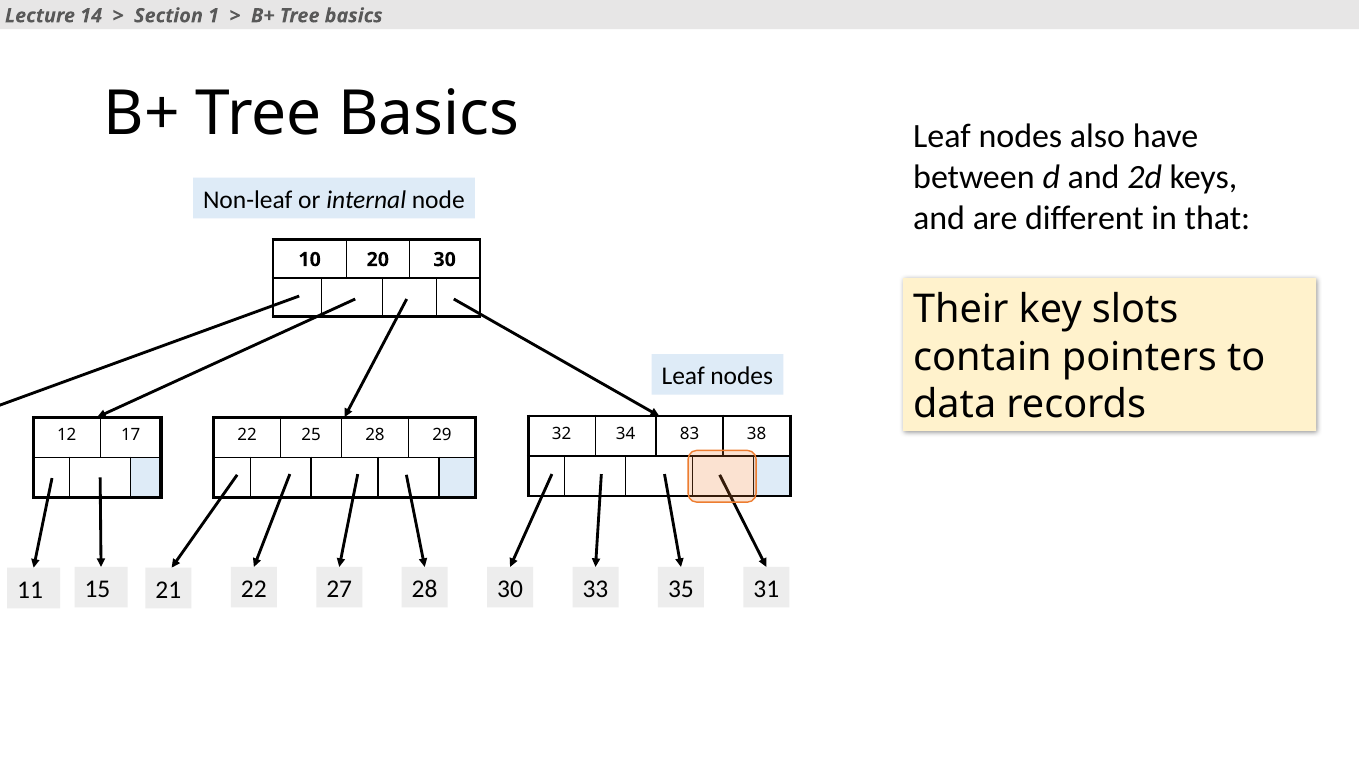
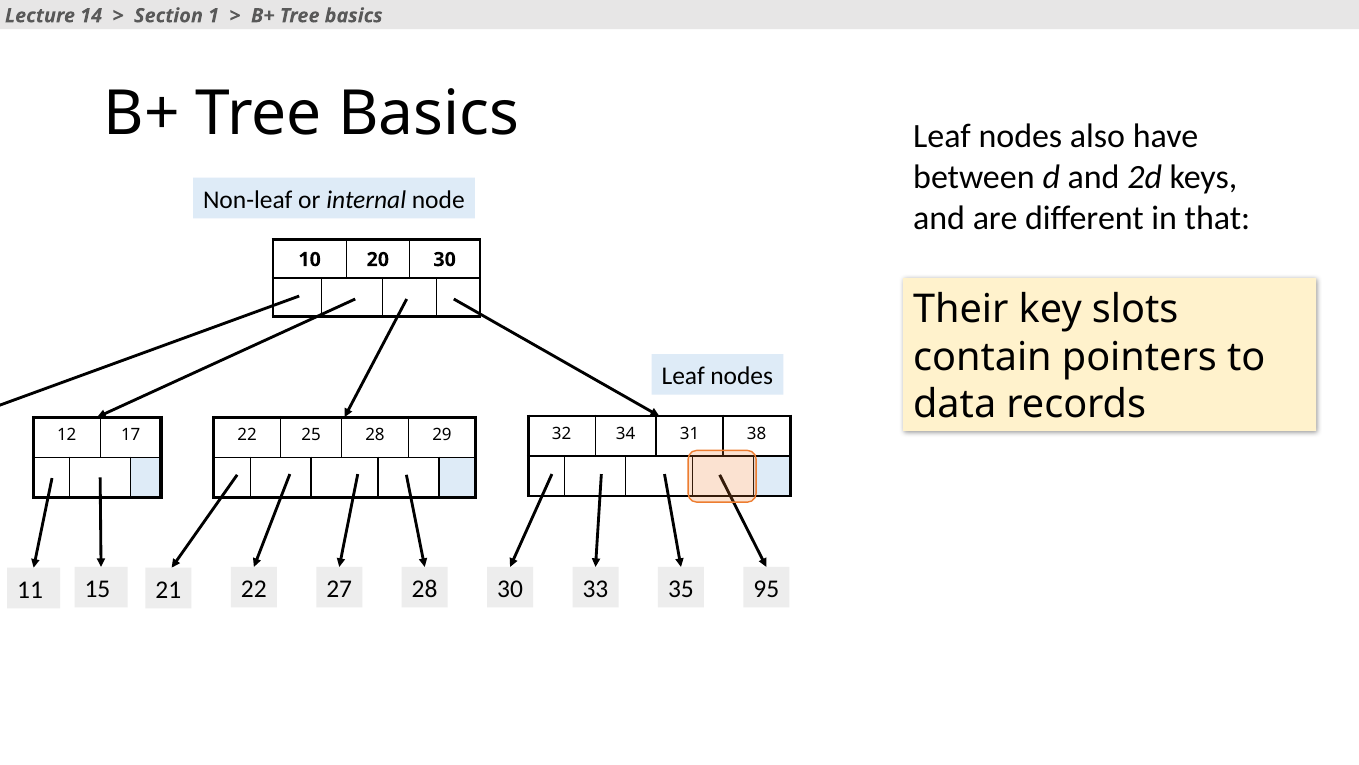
83: 83 -> 31
31: 31 -> 95
